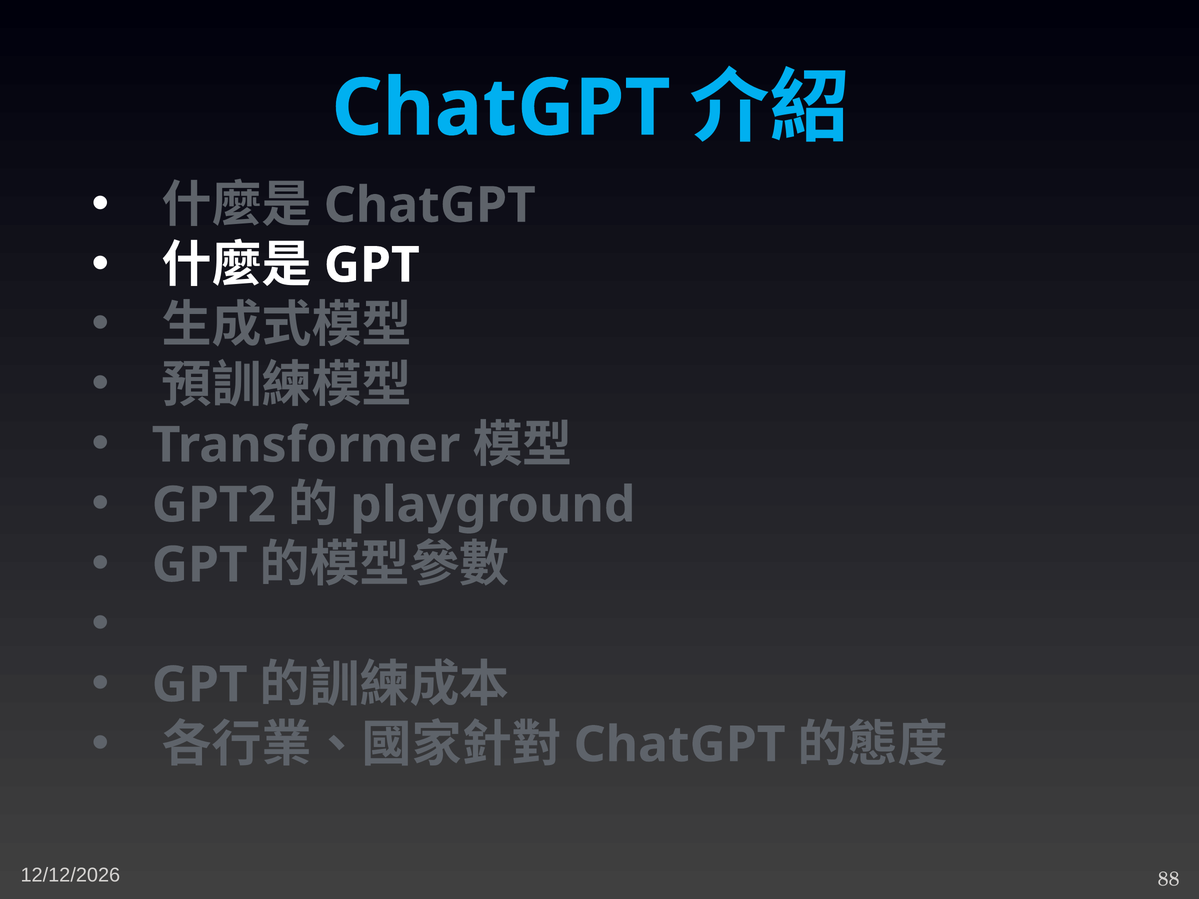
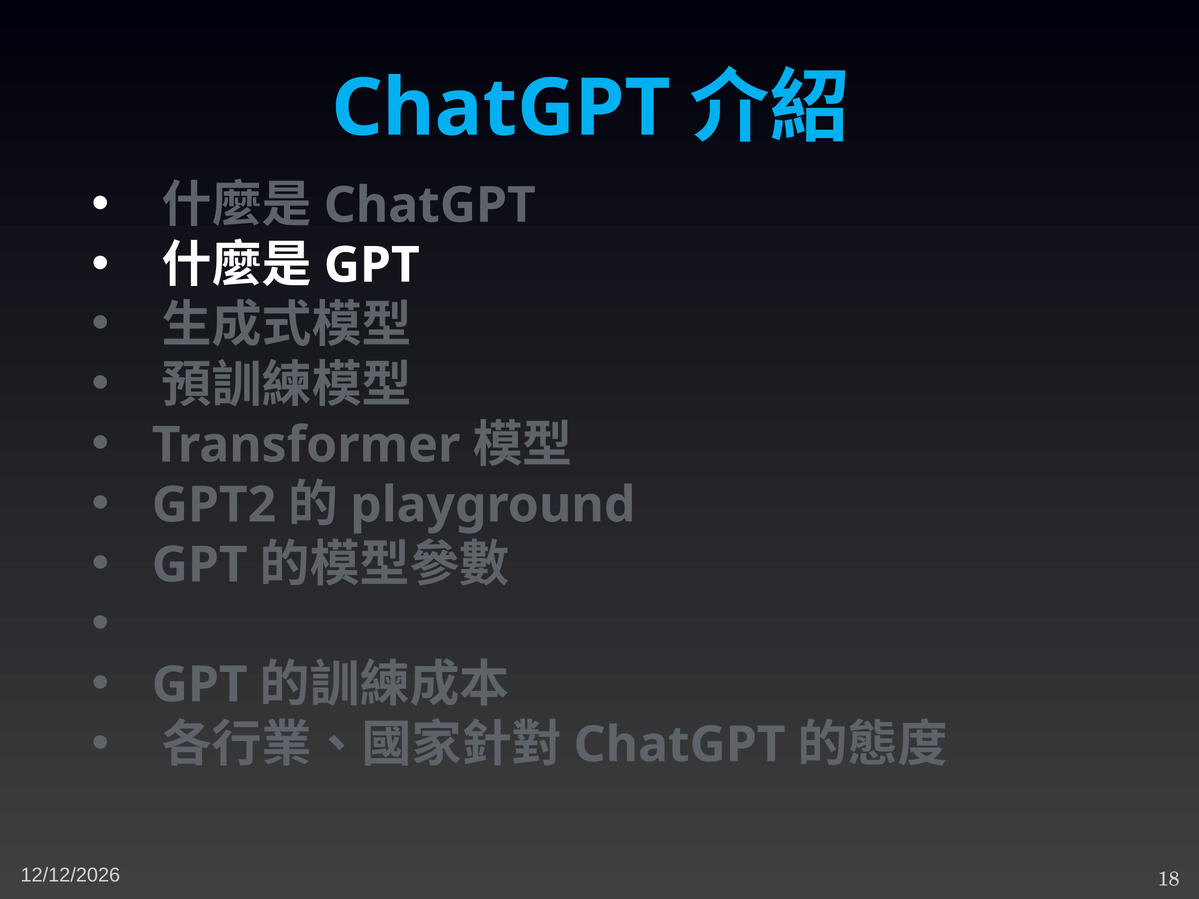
88: 88 -> 18
